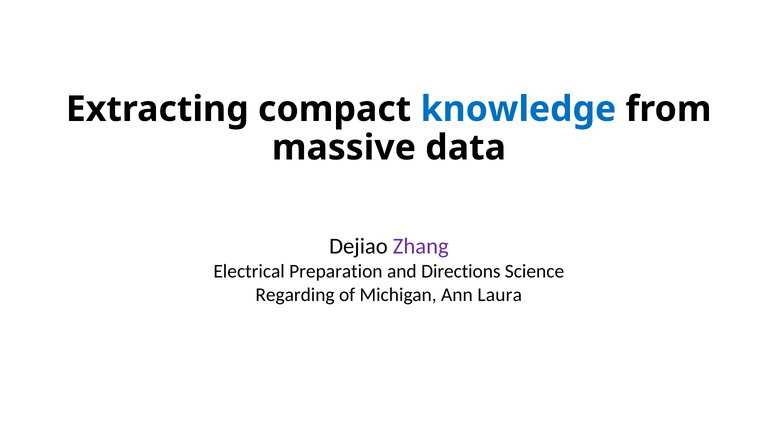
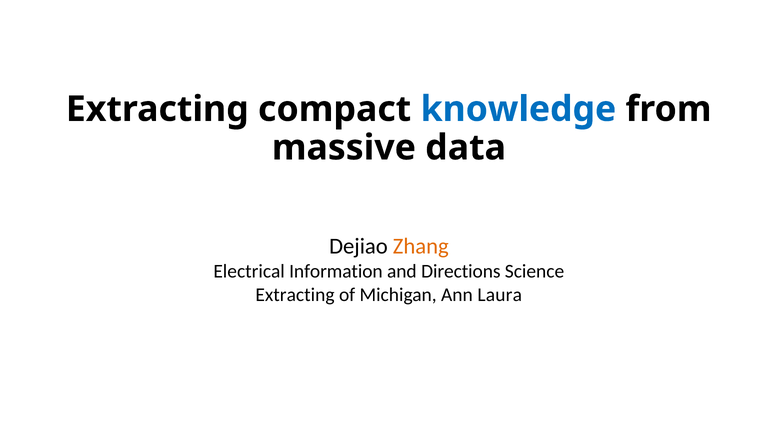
Zhang colour: purple -> orange
Preparation: Preparation -> Information
Regarding at (295, 294): Regarding -> Extracting
